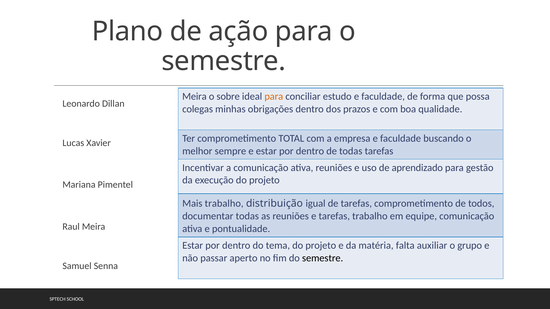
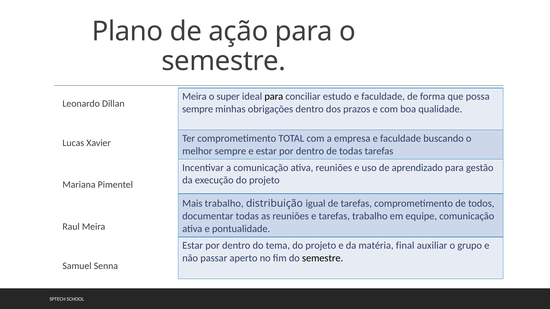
sobre: sobre -> super
para at (274, 97) colour: orange -> black
colegas at (198, 109): colegas -> sempre
falta: falta -> final
